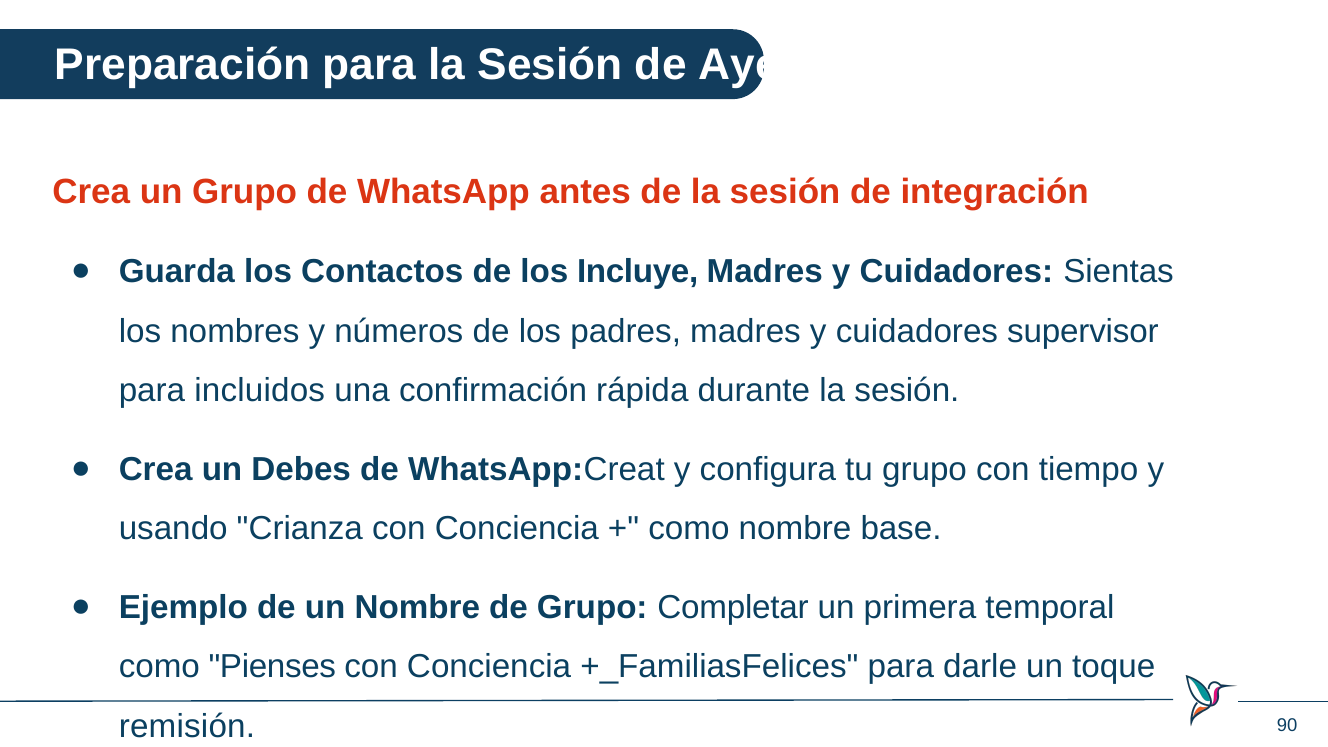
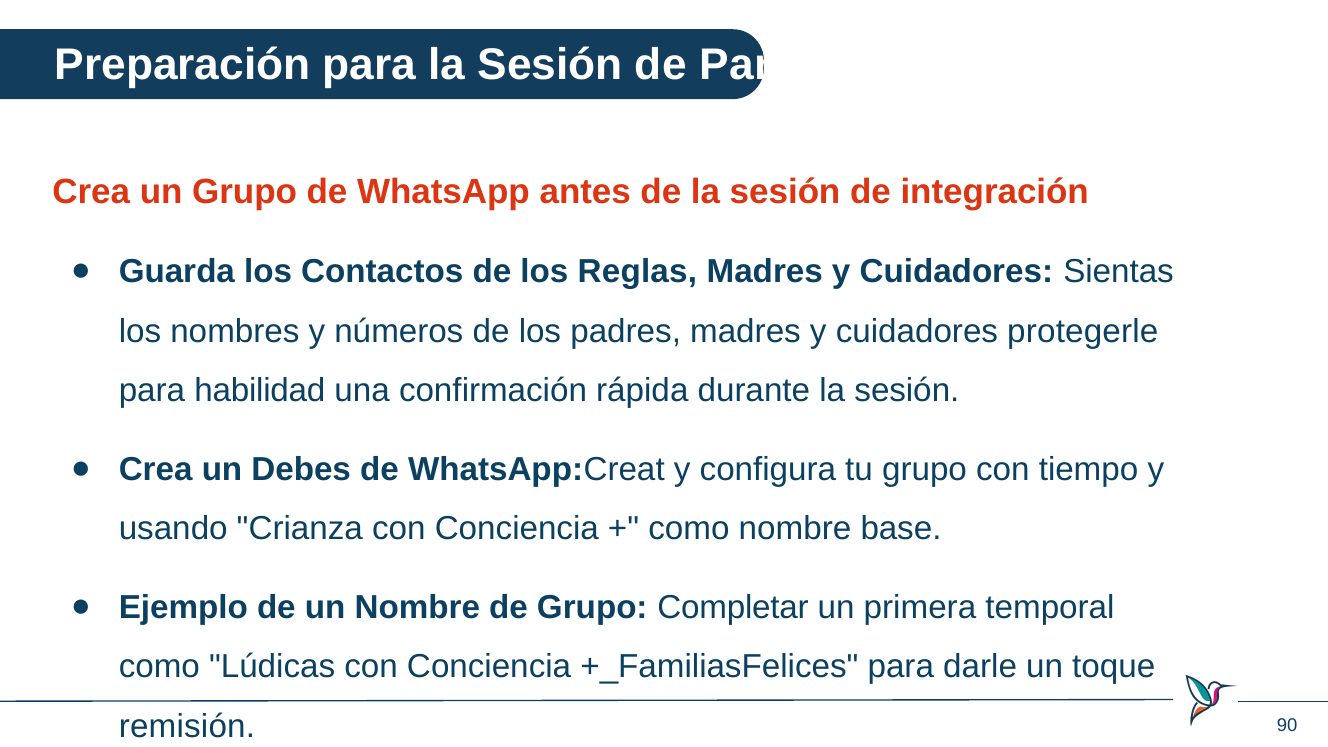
de Ayer: Ayer -> Para
Incluye: Incluye -> Reglas
supervisor: supervisor -> protegerle
incluidos: incluidos -> habilidad
Pienses: Pienses -> Lúdicas
